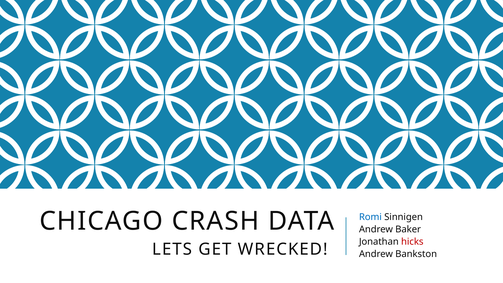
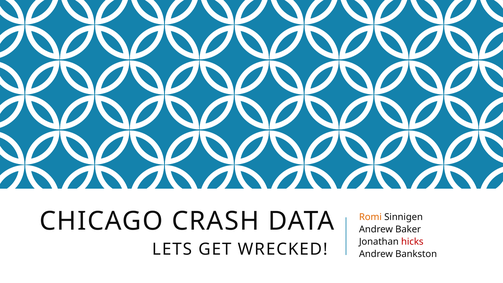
Romi colour: blue -> orange
